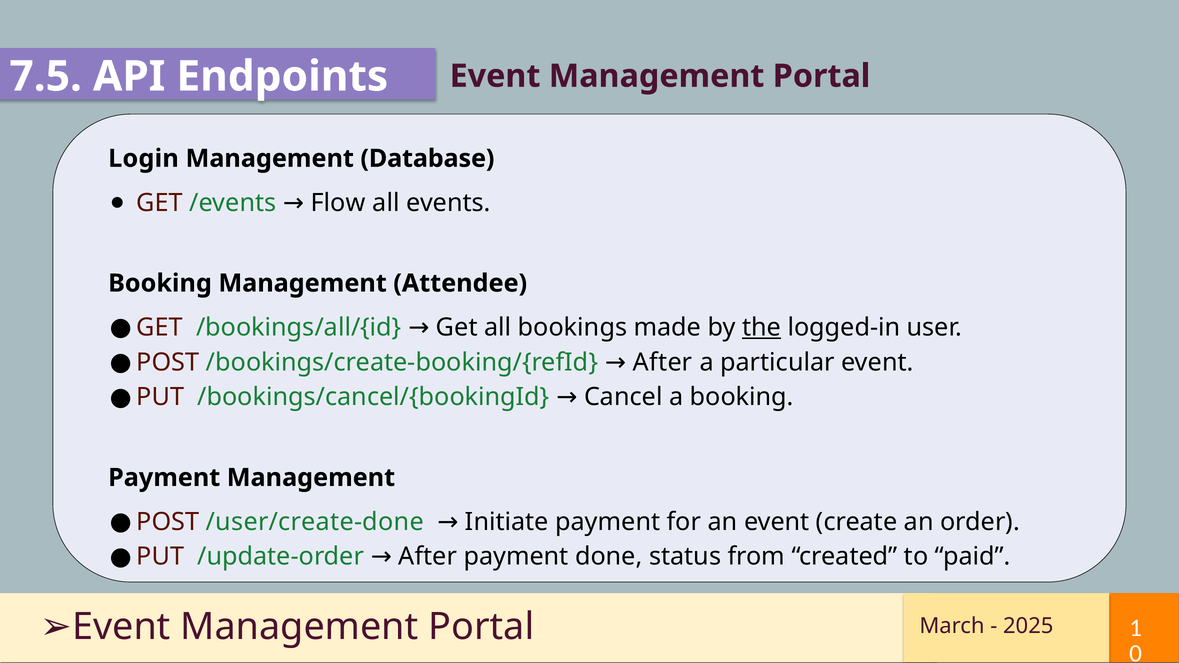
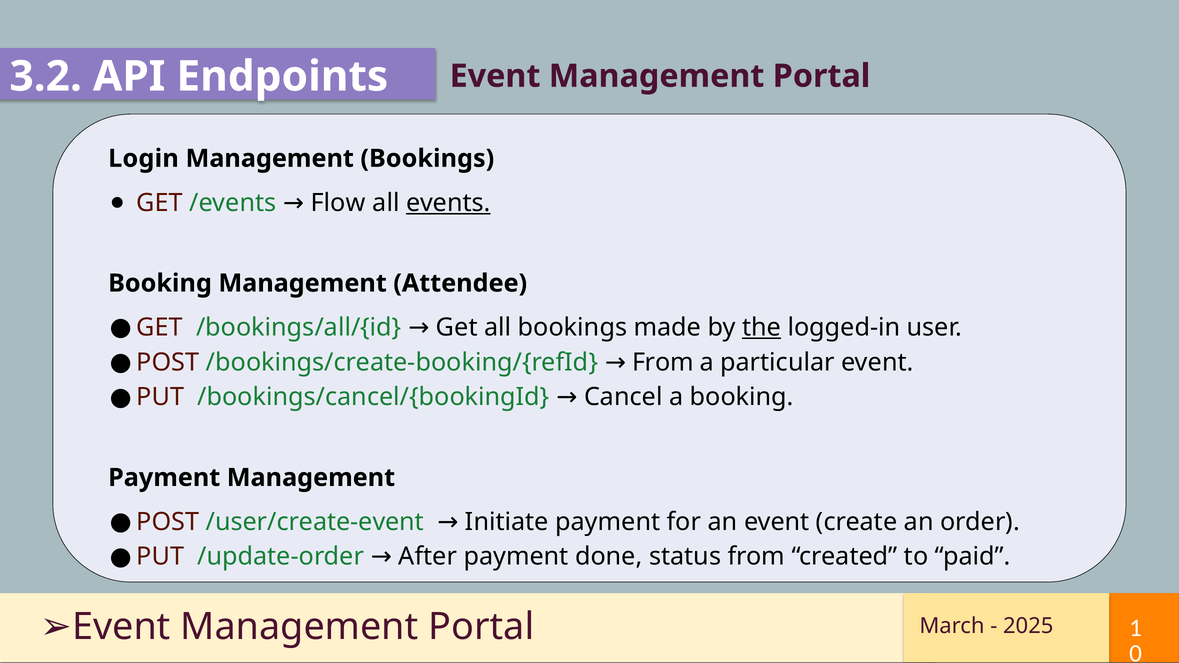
7.5: 7.5 -> 3.2
Management Database: Database -> Bookings
events underline: none -> present
/bookings/create-booking/{refId After: After -> From
/user/create-done: /user/create-done -> /user/create-event
